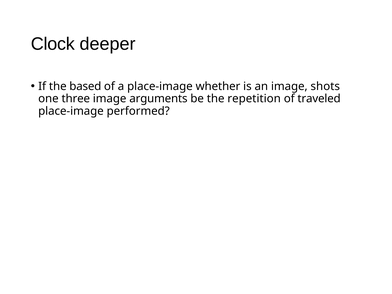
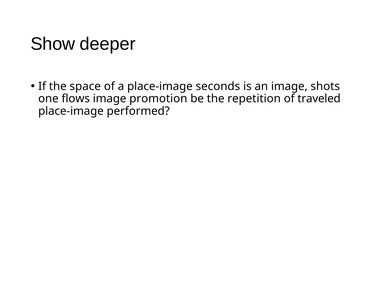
Clock: Clock -> Show
based: based -> space
whether: whether -> seconds
three: three -> flows
arguments: arguments -> promotion
